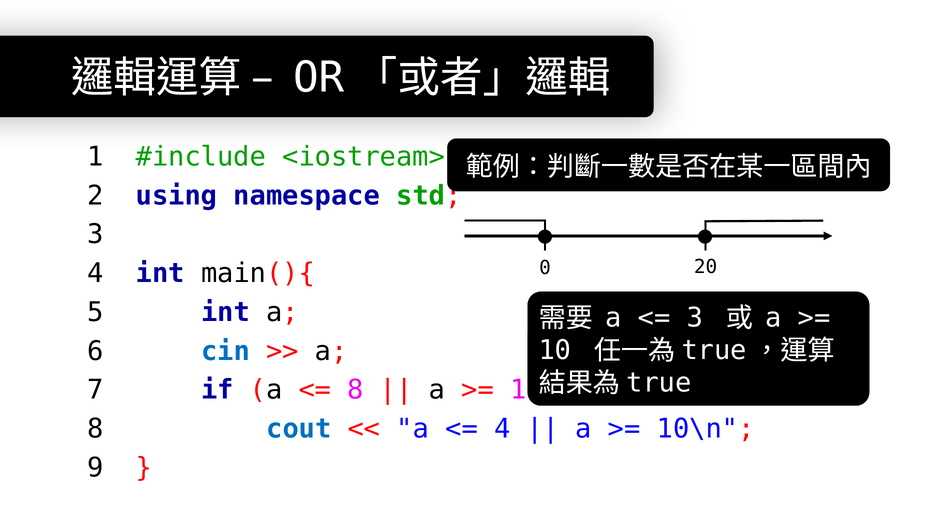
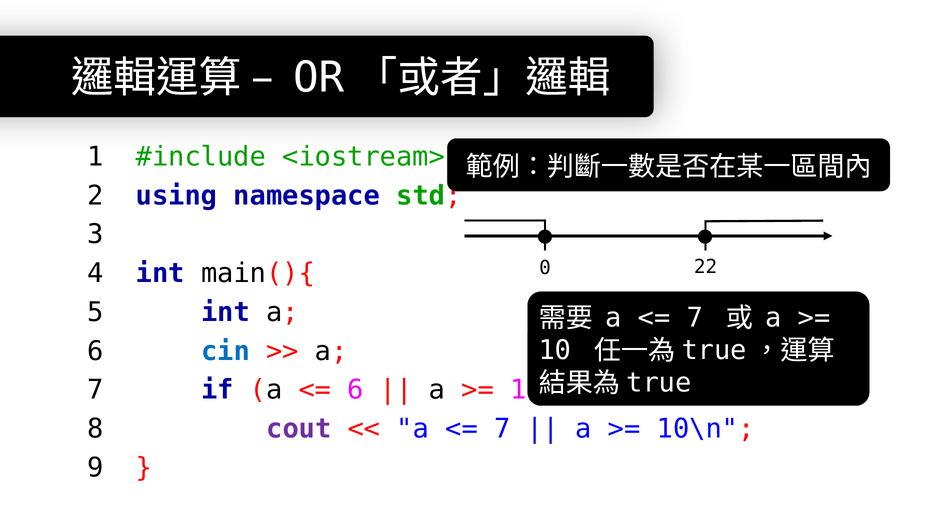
20: 20 -> 22
3 at (695, 318): 3 -> 7
8 at (356, 390): 8 -> 6
cout colour: blue -> purple
4 at (502, 429): 4 -> 7
